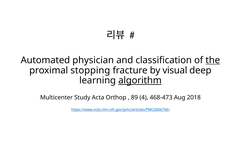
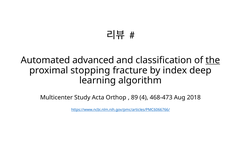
physician: physician -> advanced
visual: visual -> index
algorithm underline: present -> none
